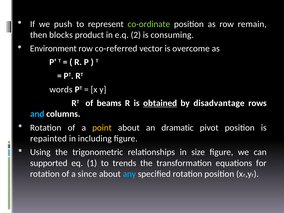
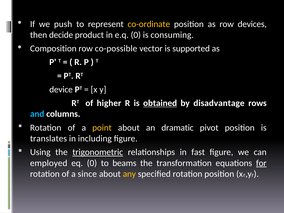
co-ordinate colour: light green -> yellow
remain: remain -> devices
blocks: blocks -> decide
e.q 2: 2 -> 0
Environment: Environment -> Composition
co-referred: co-referred -> co-possible
overcome: overcome -> supported
words: words -> device
beams: beams -> higher
repainted: repainted -> translates
trigonometric underline: none -> present
size: size -> fast
supported: supported -> employed
eq 1: 1 -> 0
trends: trends -> beams
for underline: none -> present
any colour: light blue -> yellow
